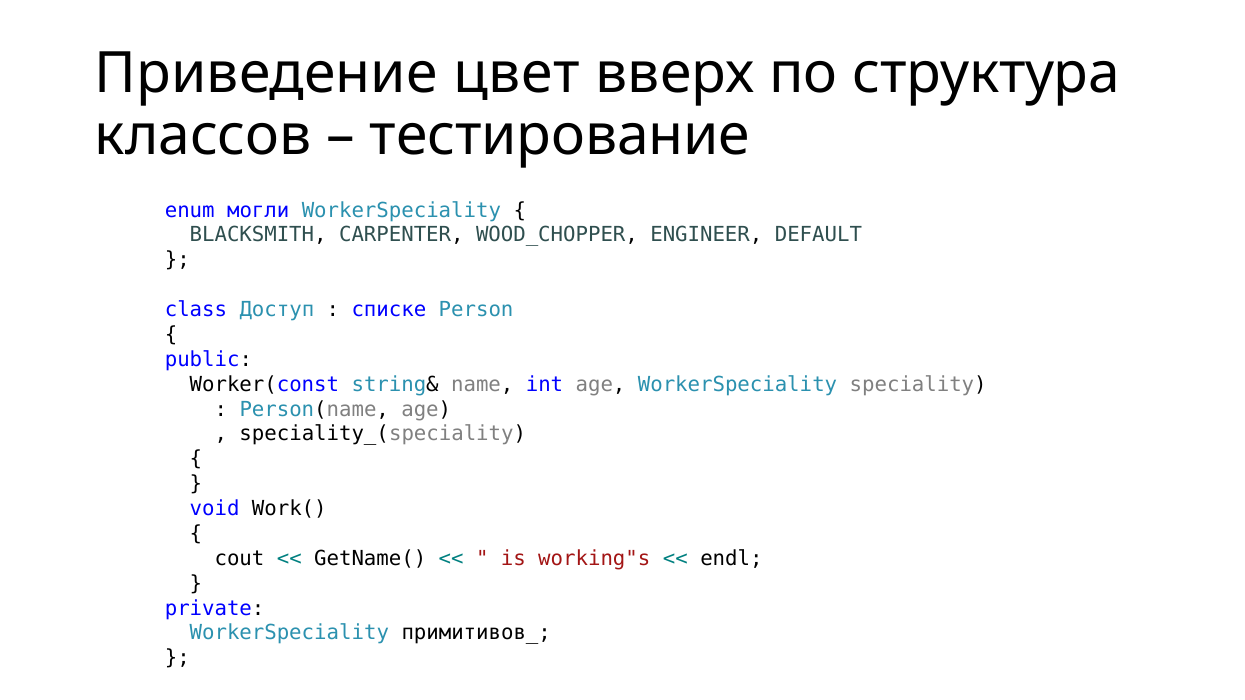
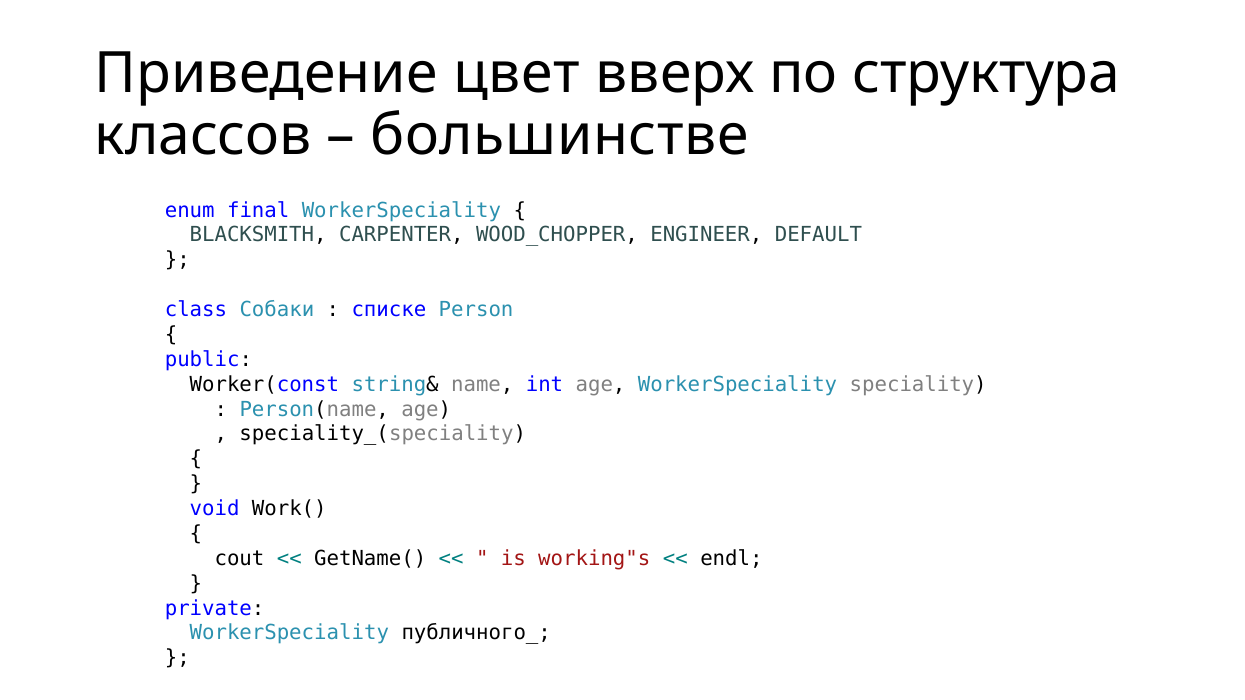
тестирование: тестирование -> большинстве
могли: могли -> final
Доступ: Доступ -> Собаки
примитивов_: примитивов_ -> публичного_
